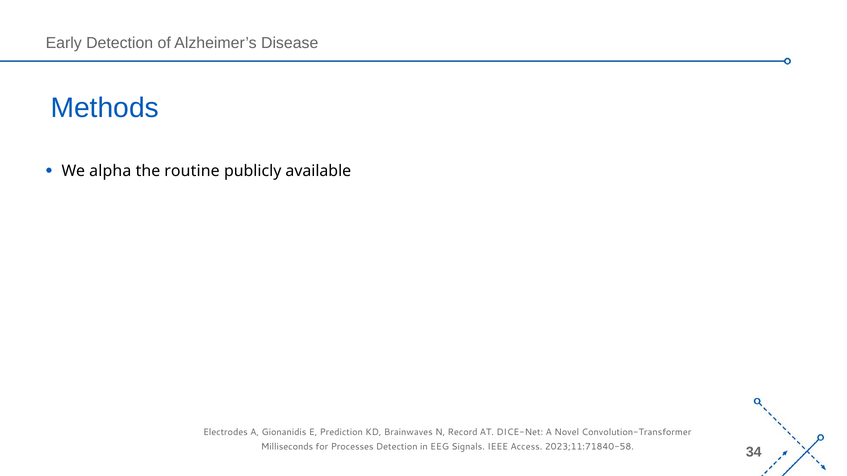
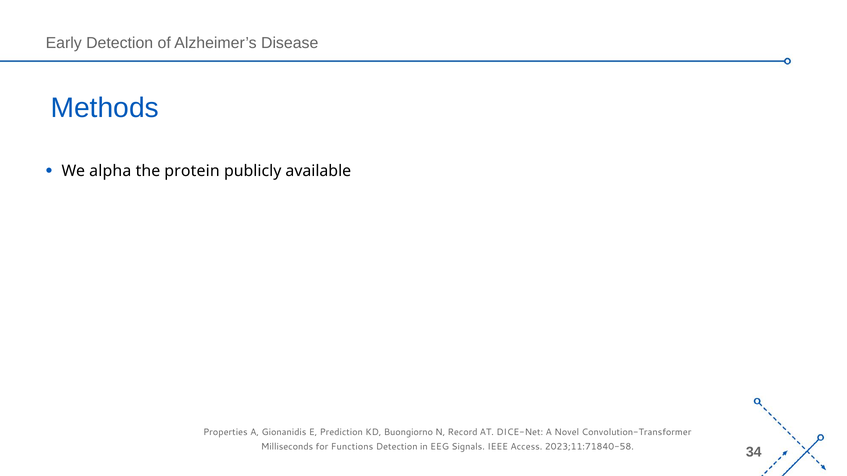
routine: routine -> protein
Electrodes: Electrodes -> Properties
Brainwaves: Brainwaves -> Buongiorno
Processes: Processes -> Functions
